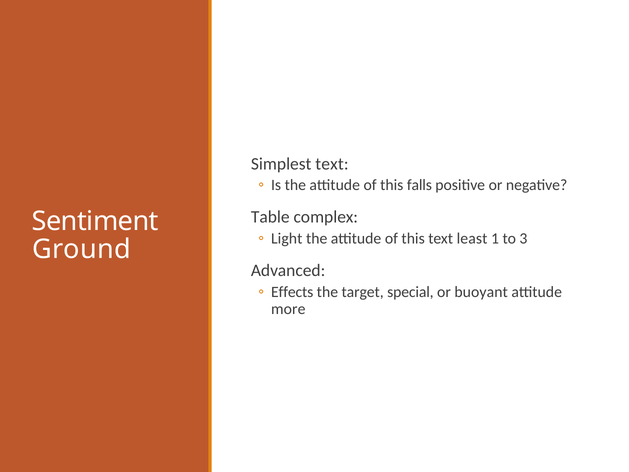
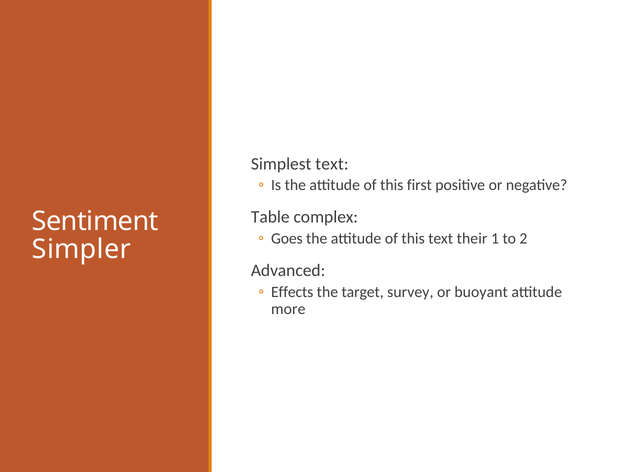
falls: falls -> first
Light: Light -> Goes
least: least -> their
3: 3 -> 2
Ground: Ground -> Simpler
special: special -> survey
